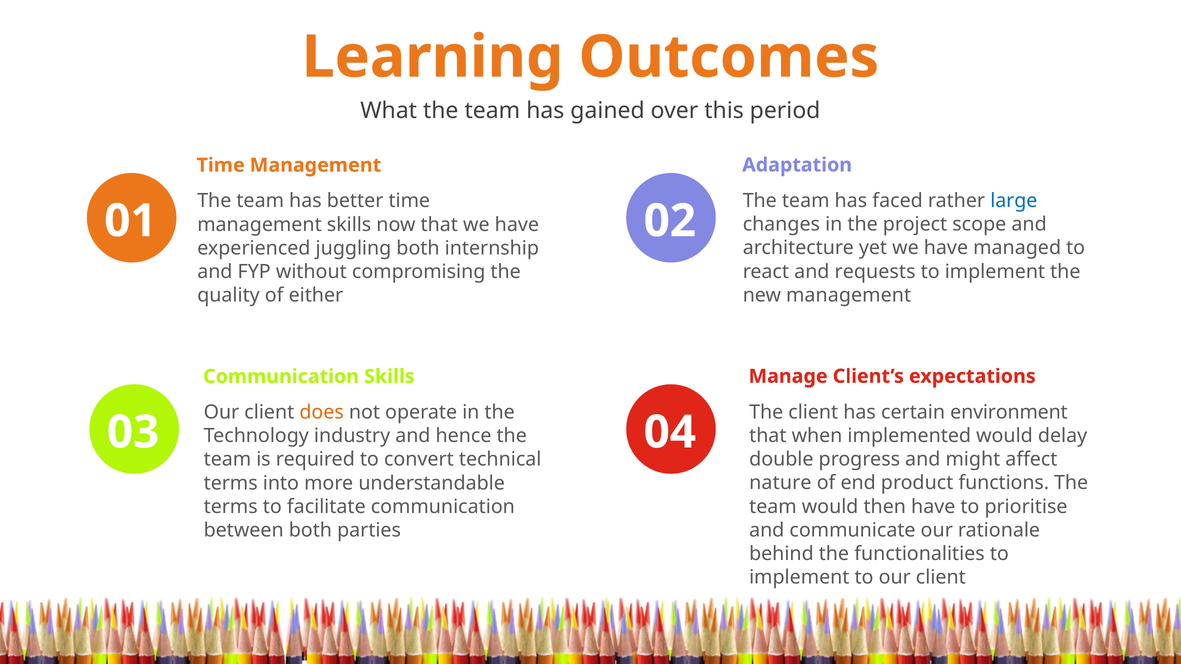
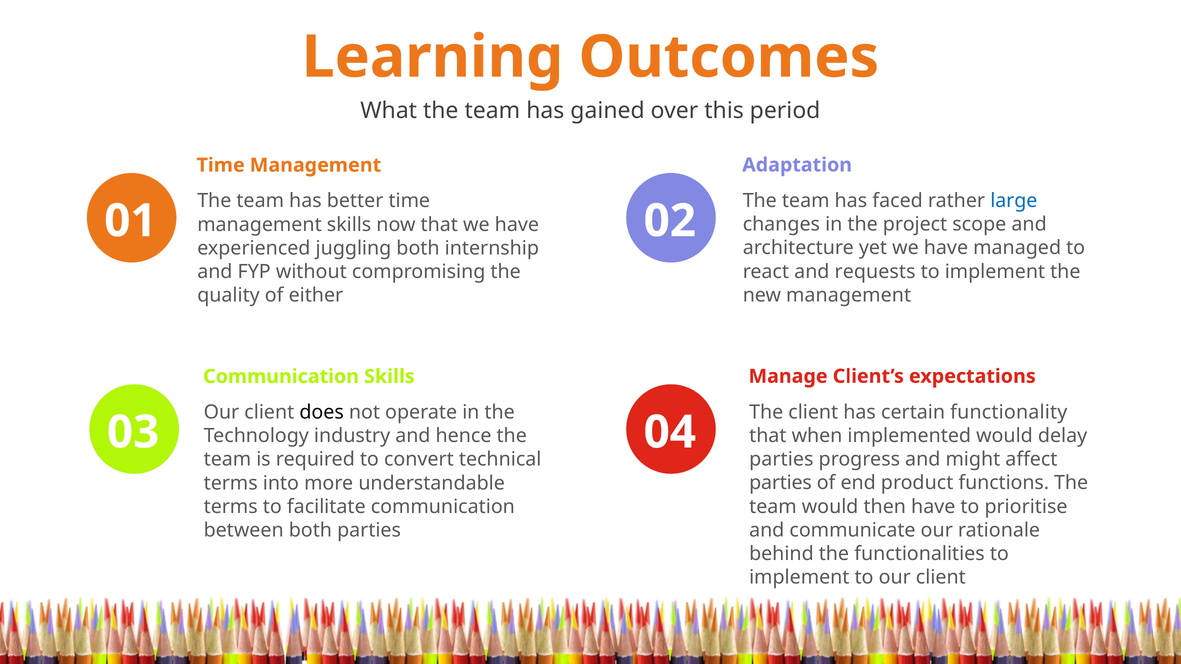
environment: environment -> functionality
does colour: orange -> black
double at (781, 460): double -> parties
nature at (780, 483): nature -> parties
